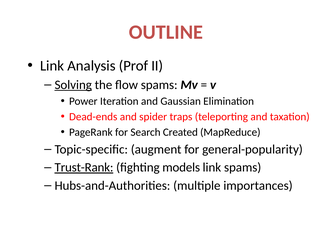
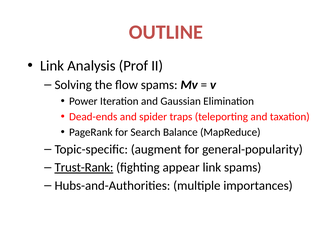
Solving underline: present -> none
Created: Created -> Balance
models: models -> appear
